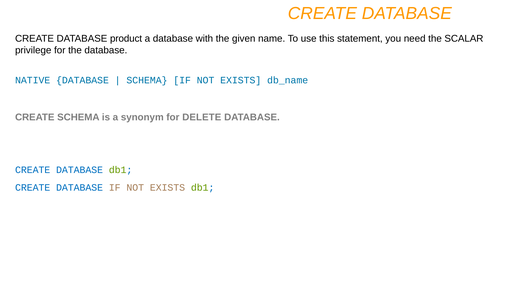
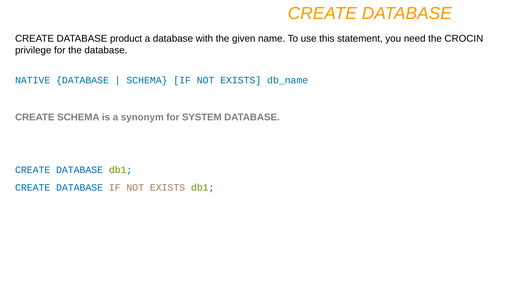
SCALAR: SCALAR -> CROCIN
DELETE: DELETE -> SYSTEM
